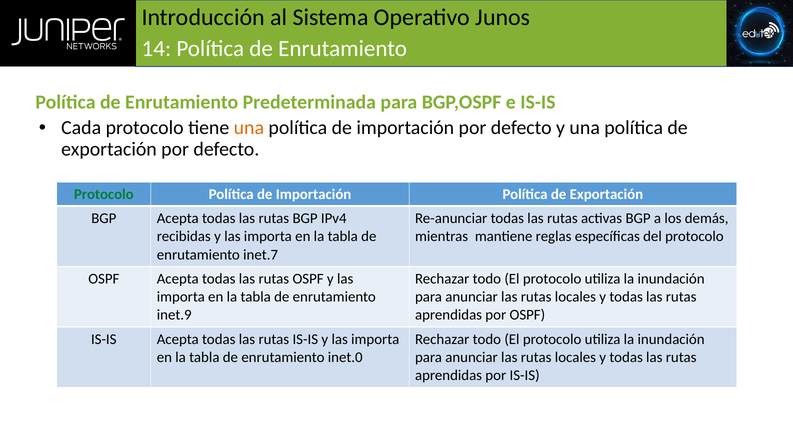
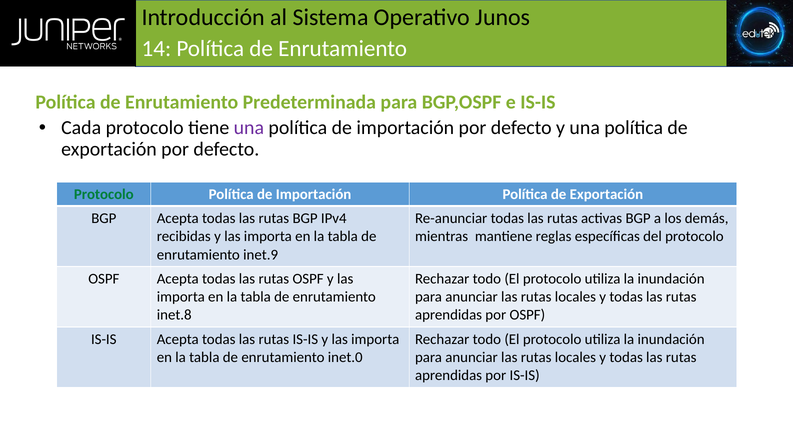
una at (249, 128) colour: orange -> purple
inet.7: inet.7 -> inet.9
inet.9: inet.9 -> inet.8
